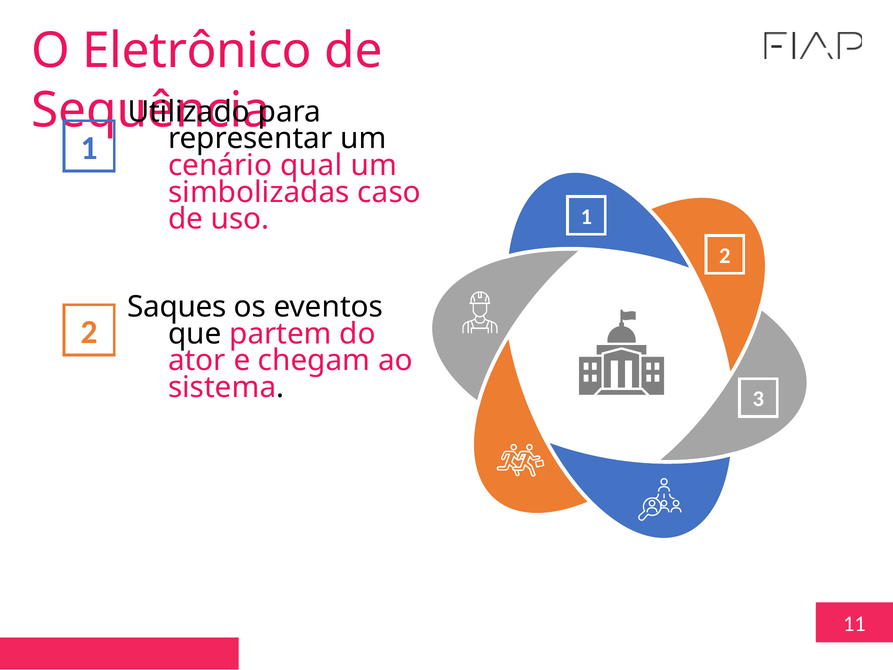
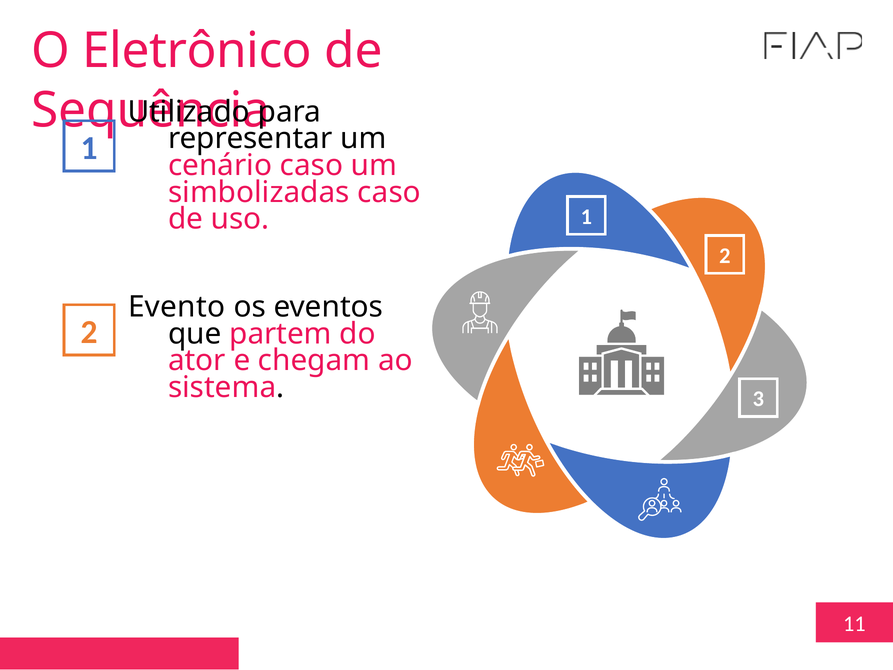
cenário qual: qual -> caso
Saques: Saques -> Evento
